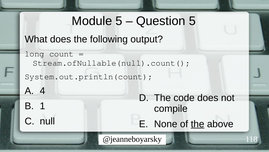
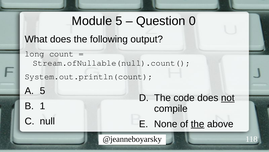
Question 5: 5 -> 0
4 at (42, 90): 4 -> 5
not underline: none -> present
